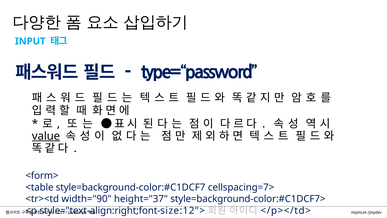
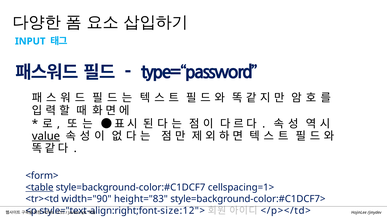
<table underline: none -> present
cellspacing=7>: cellspacing=7> -> cellspacing=1>
height="37: height="37 -> height="83
